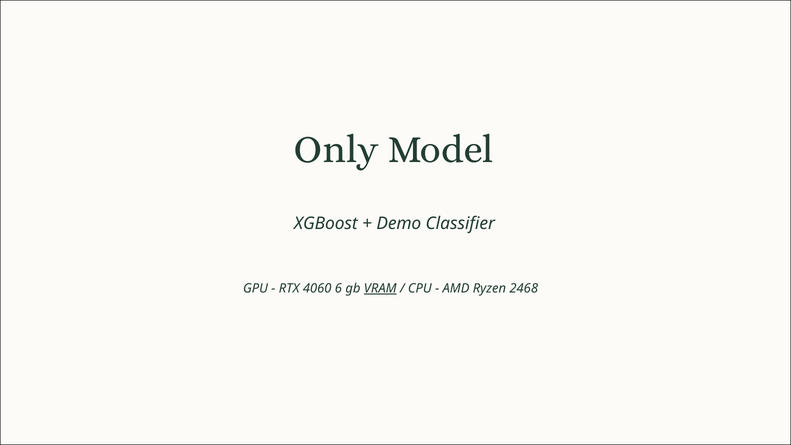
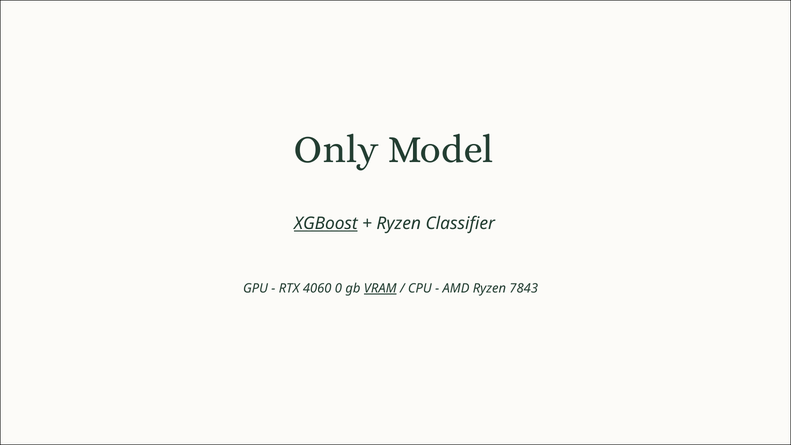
XGBoost underline: none -> present
Demo at (399, 223): Demo -> Ryzen
6: 6 -> 0
2468: 2468 -> 7843
